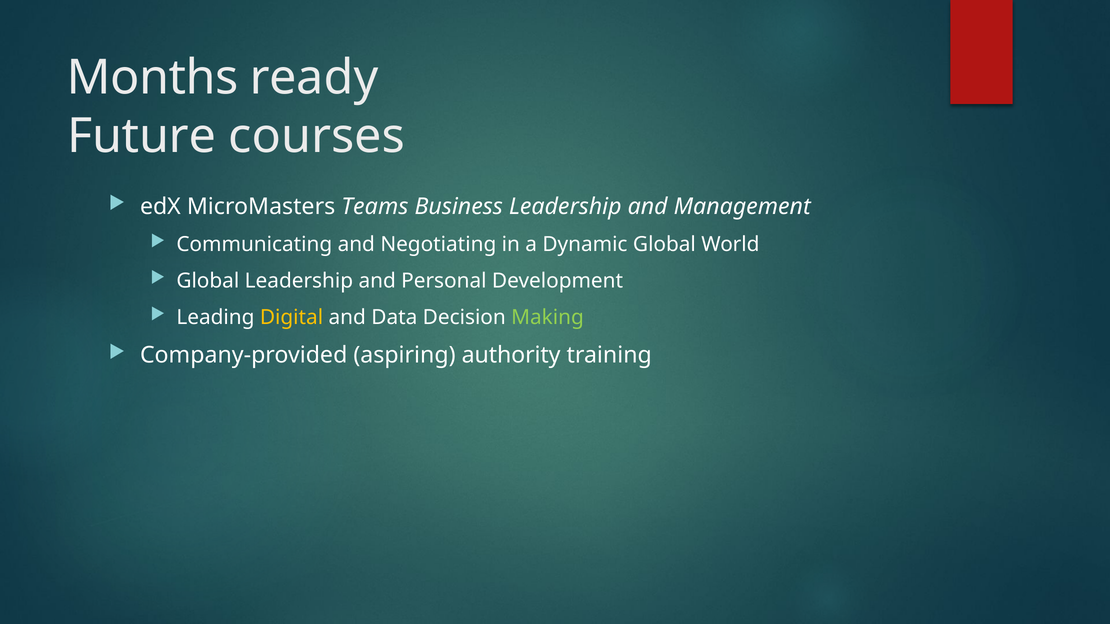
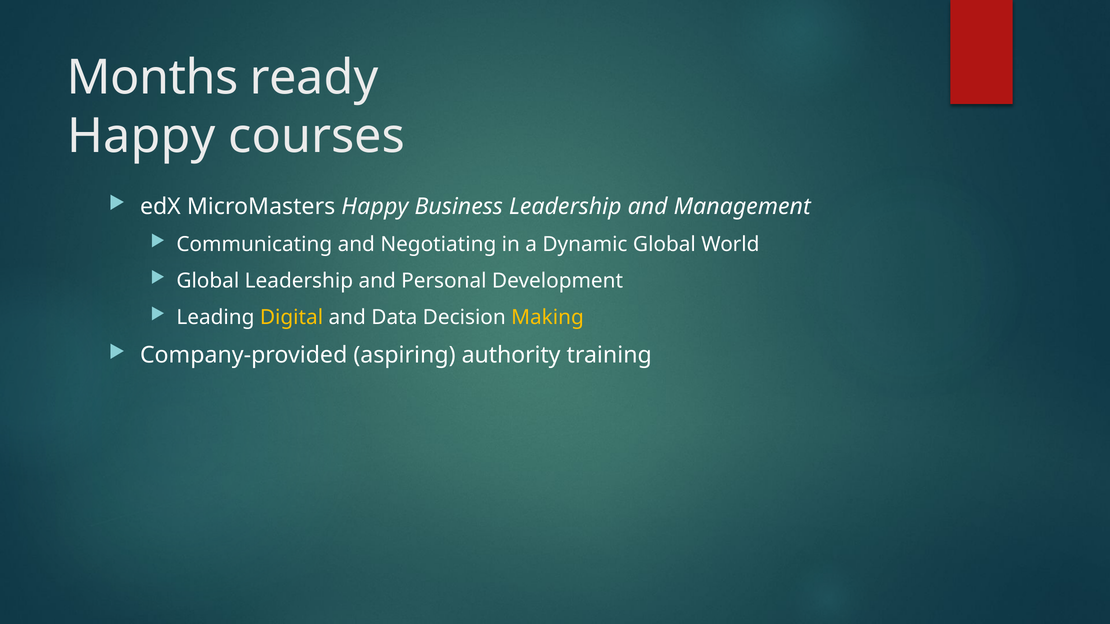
Future at (142, 136): Future -> Happy
MicroMasters Teams: Teams -> Happy
Making colour: light green -> yellow
